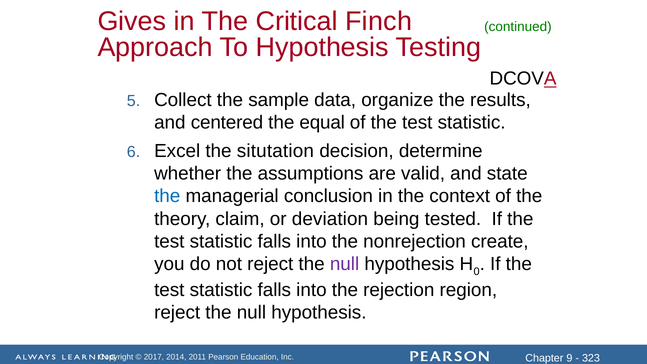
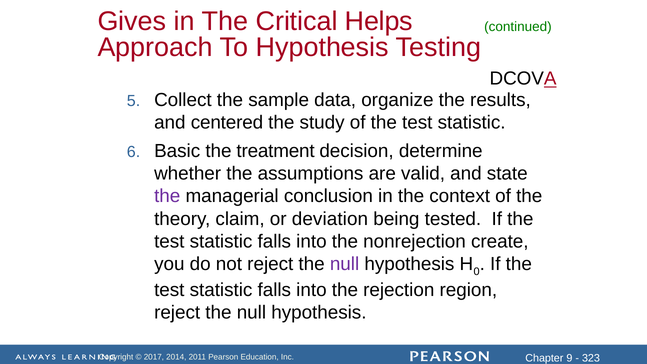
Finch: Finch -> Helps
equal: equal -> study
Excel: Excel -> Basic
situtation: situtation -> treatment
the at (167, 196) colour: blue -> purple
